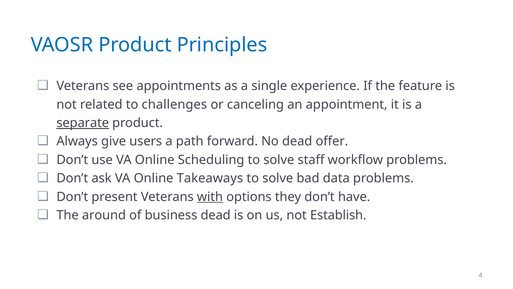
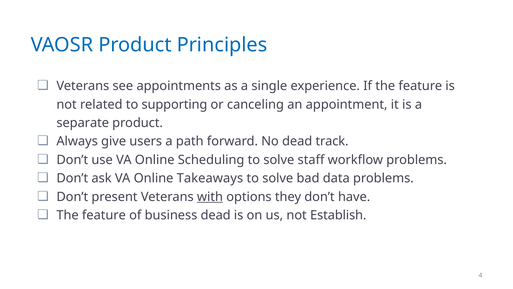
challenges: challenges -> supporting
separate underline: present -> none
offer: offer -> track
around at (104, 215): around -> feature
